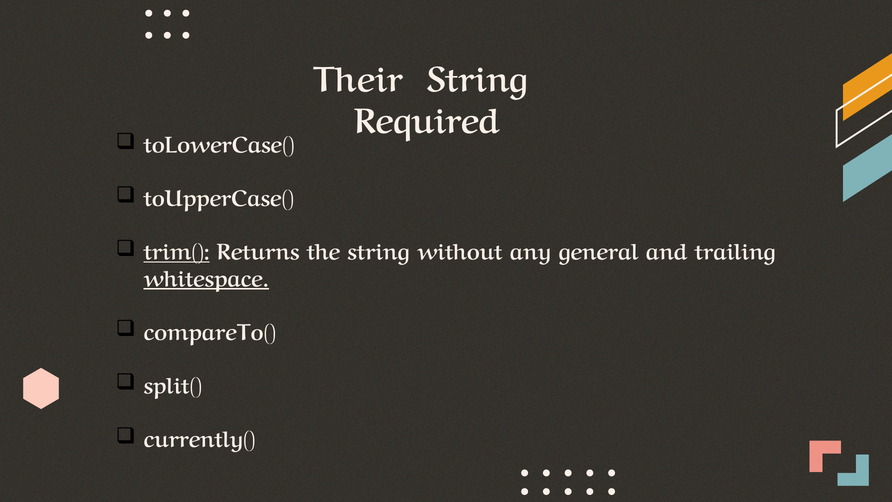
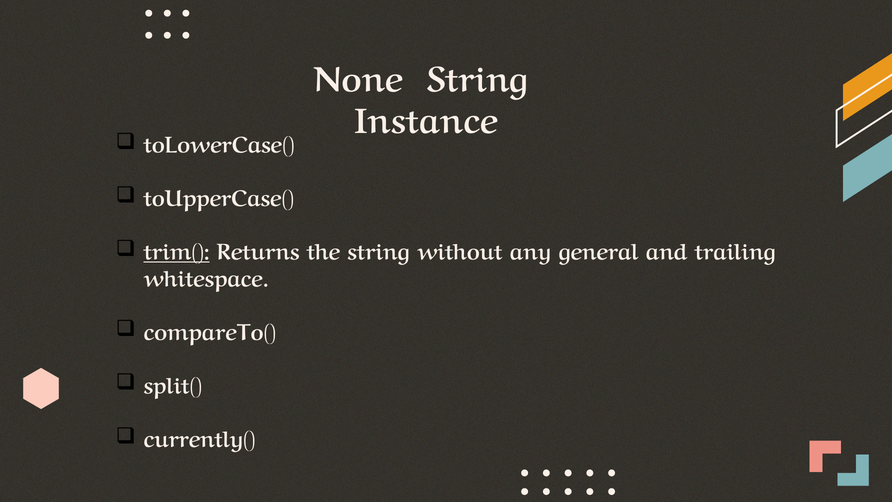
Their: Their -> None
Required: Required -> Instance
whitespace underline: present -> none
